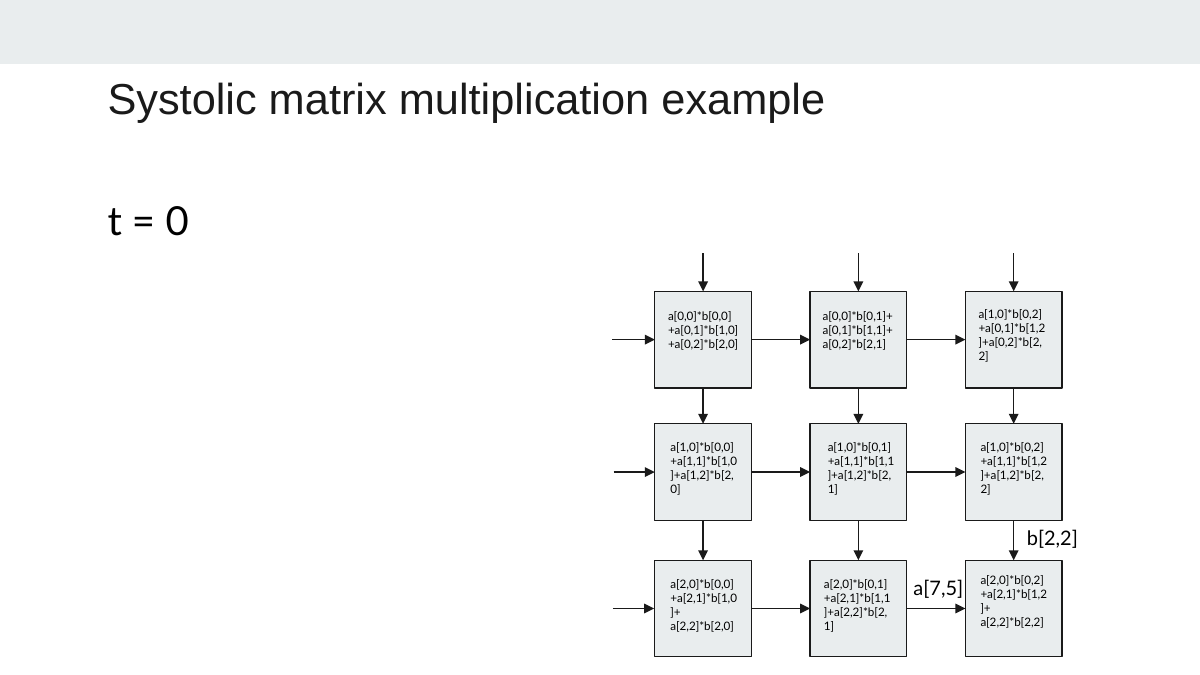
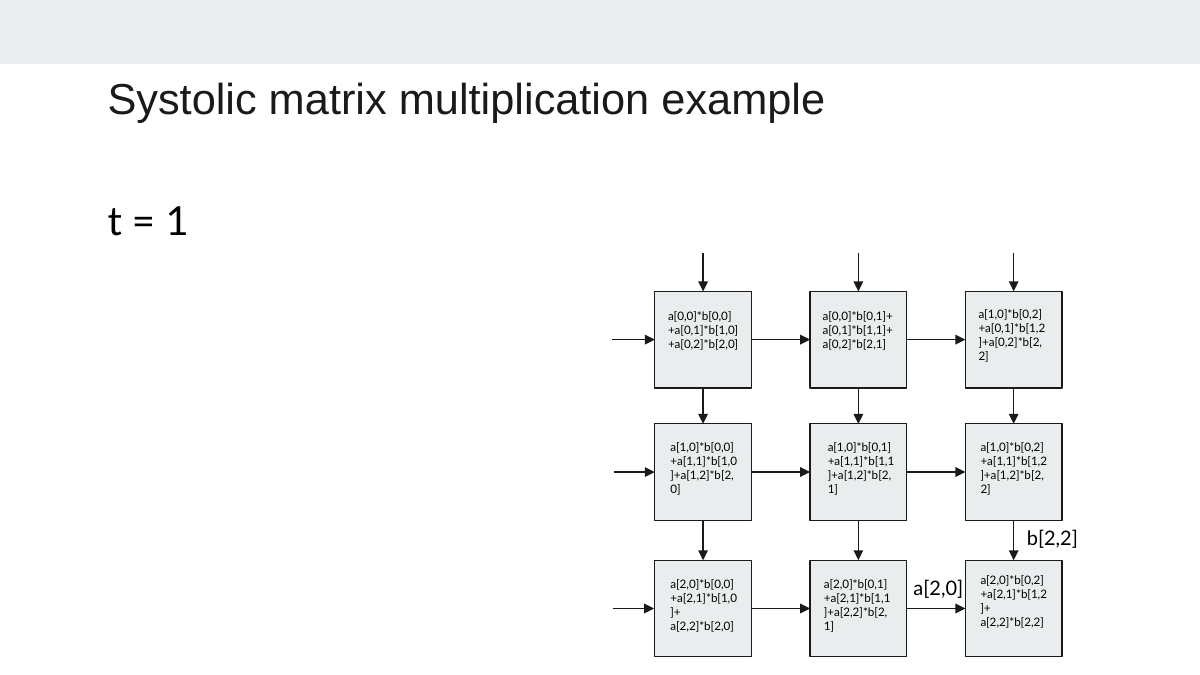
0 at (177, 223): 0 -> 1
a[7,5: a[7,5 -> a[2,0
